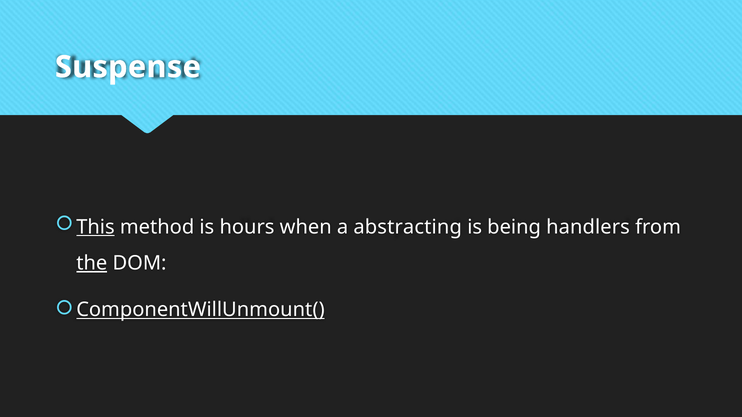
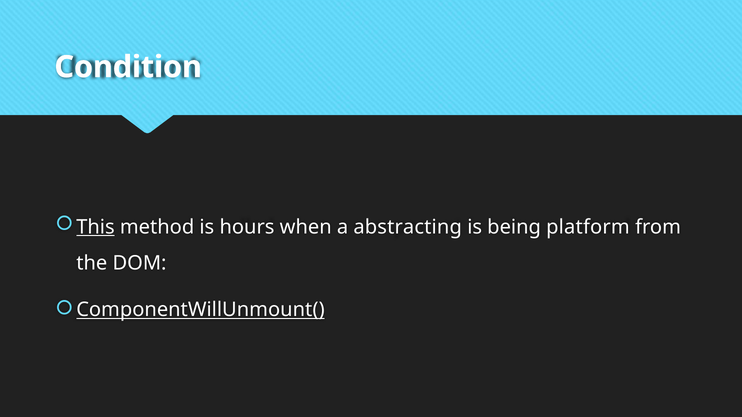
Suspense: Suspense -> Condition
handlers: handlers -> platform
the underline: present -> none
